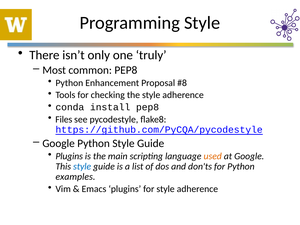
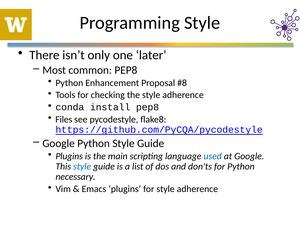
truly: truly -> later
used colour: orange -> blue
examples: examples -> necessary
